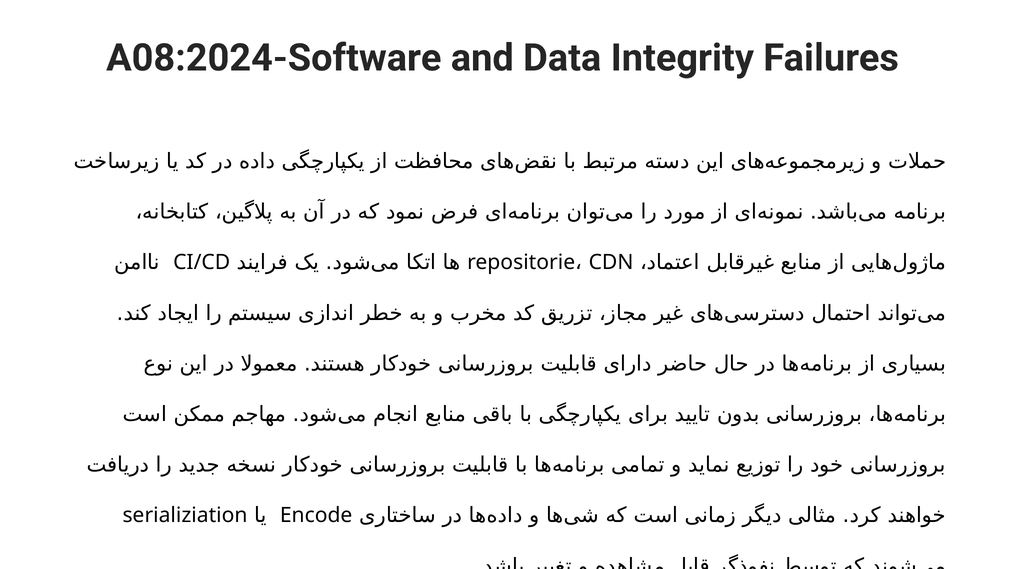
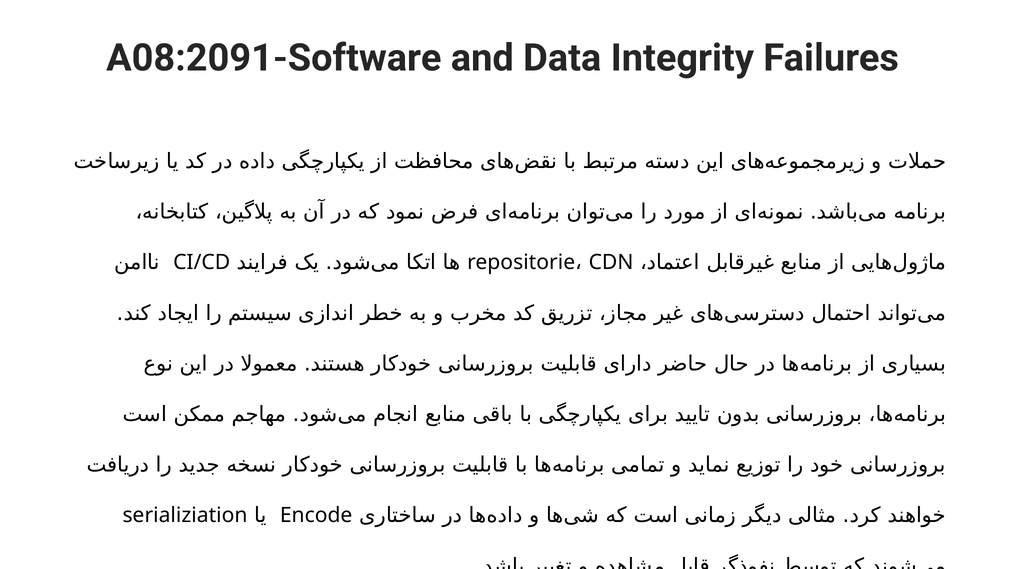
A08:2024-Software: A08:2024-Software -> A08:2091-Software
